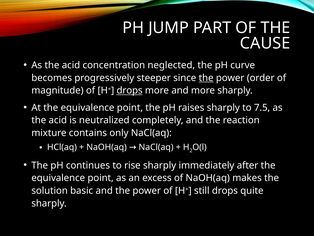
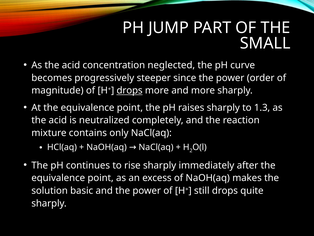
CAUSE: CAUSE -> SMALL
the at (206, 78) underline: present -> none
7.5: 7.5 -> 1.3
